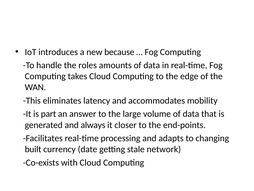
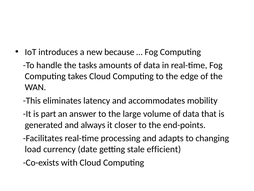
roles: roles -> tasks
built: built -> load
network: network -> efficient
